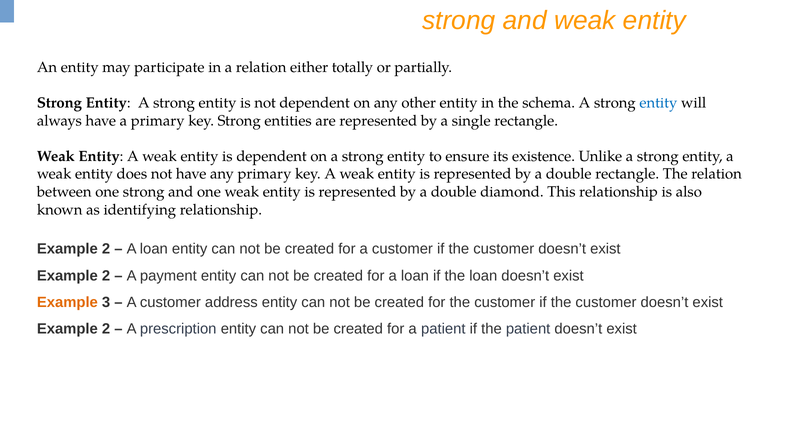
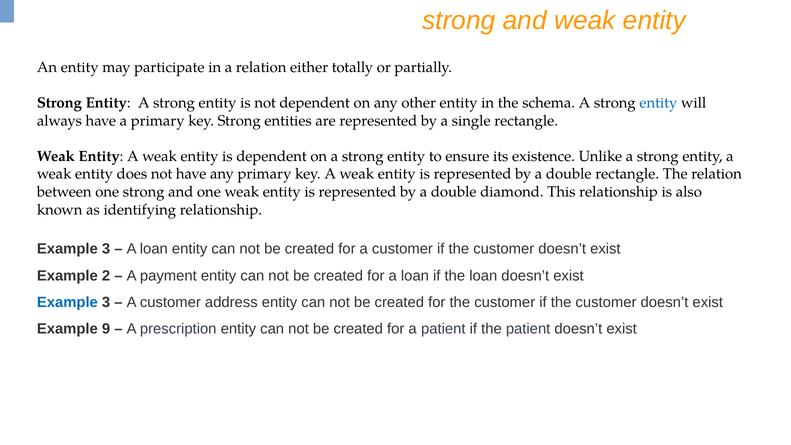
2 at (106, 249): 2 -> 3
Example at (67, 302) colour: orange -> blue
2 at (106, 329): 2 -> 9
